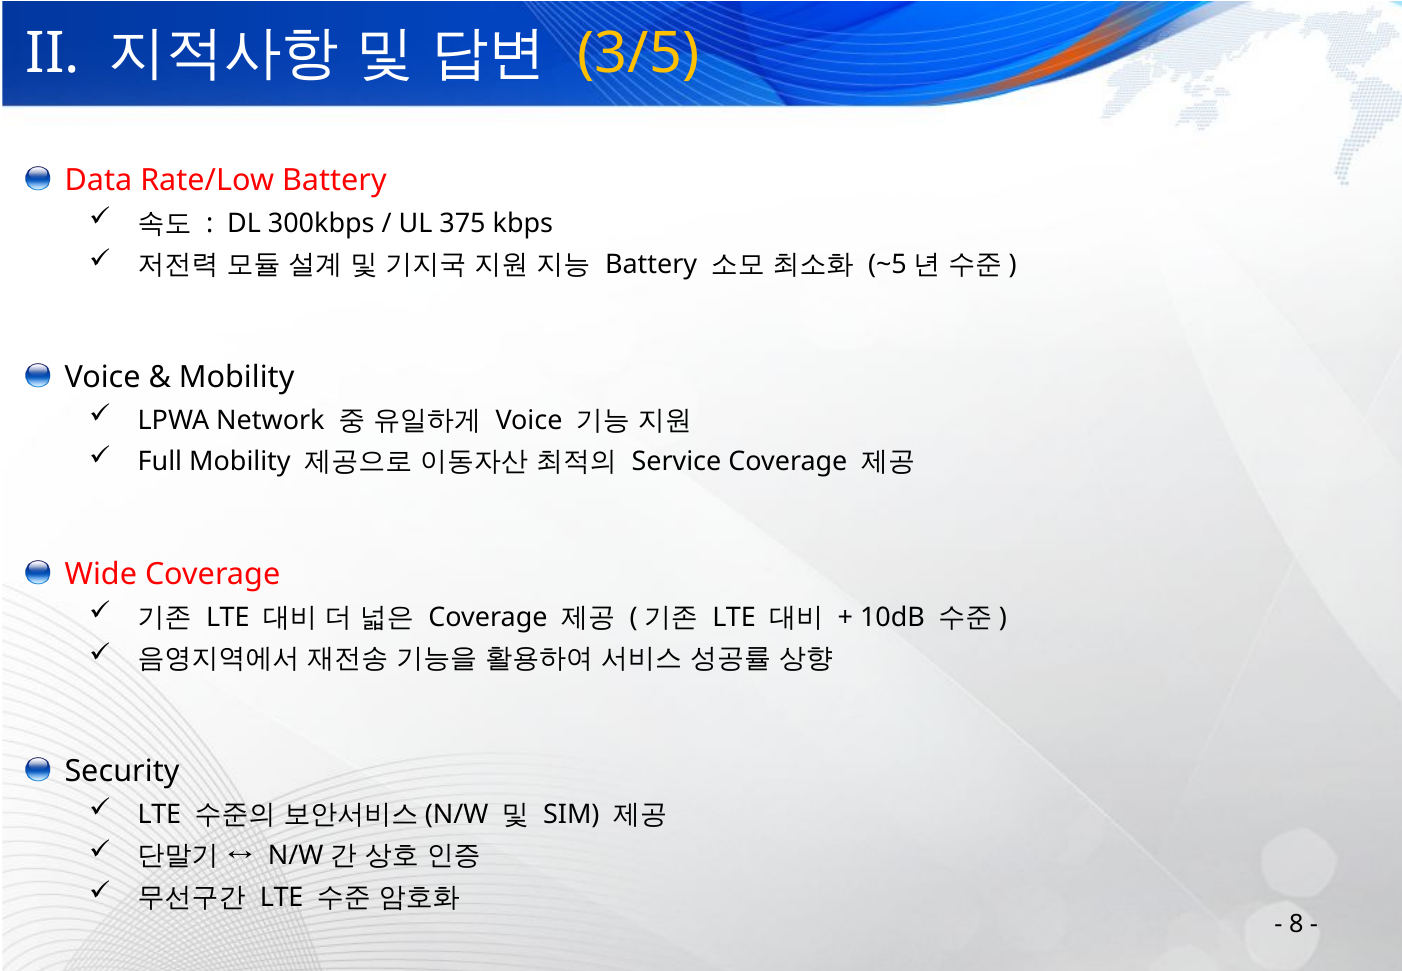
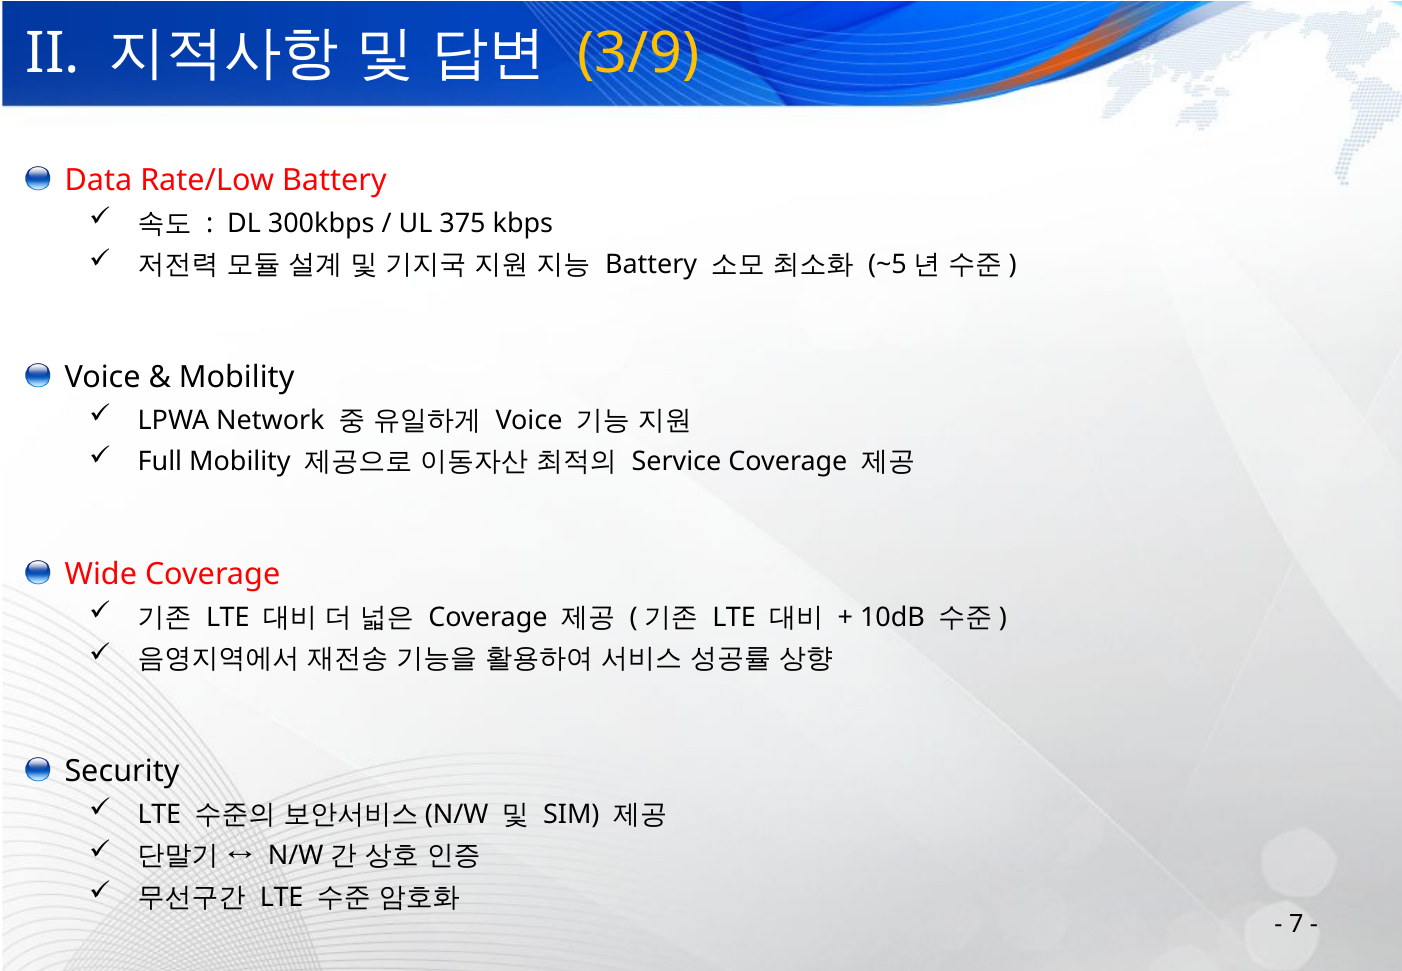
3/5: 3/5 -> 3/9
8: 8 -> 7
